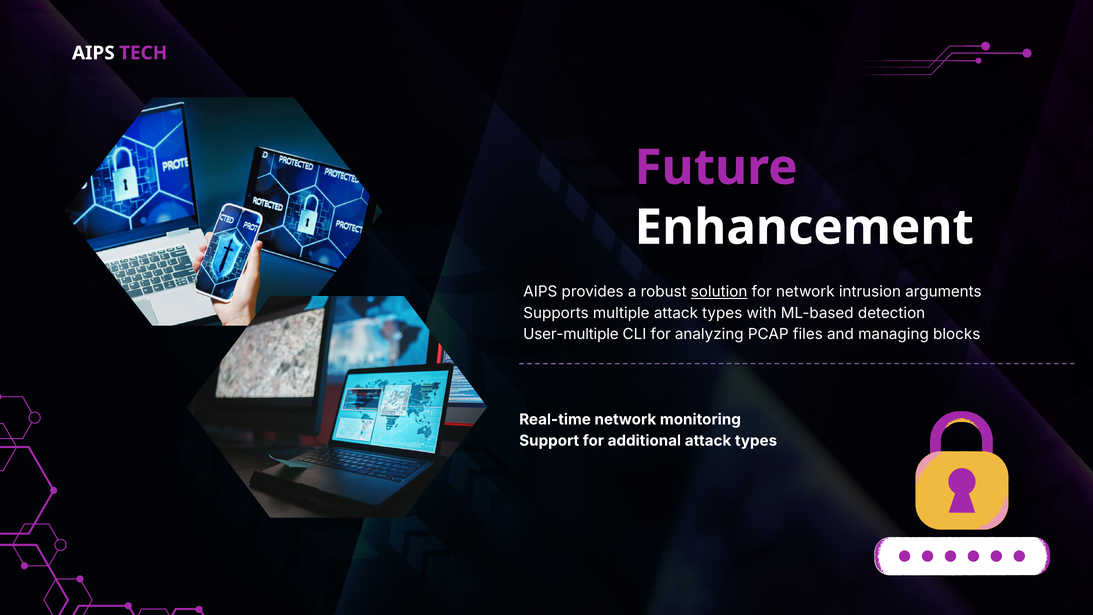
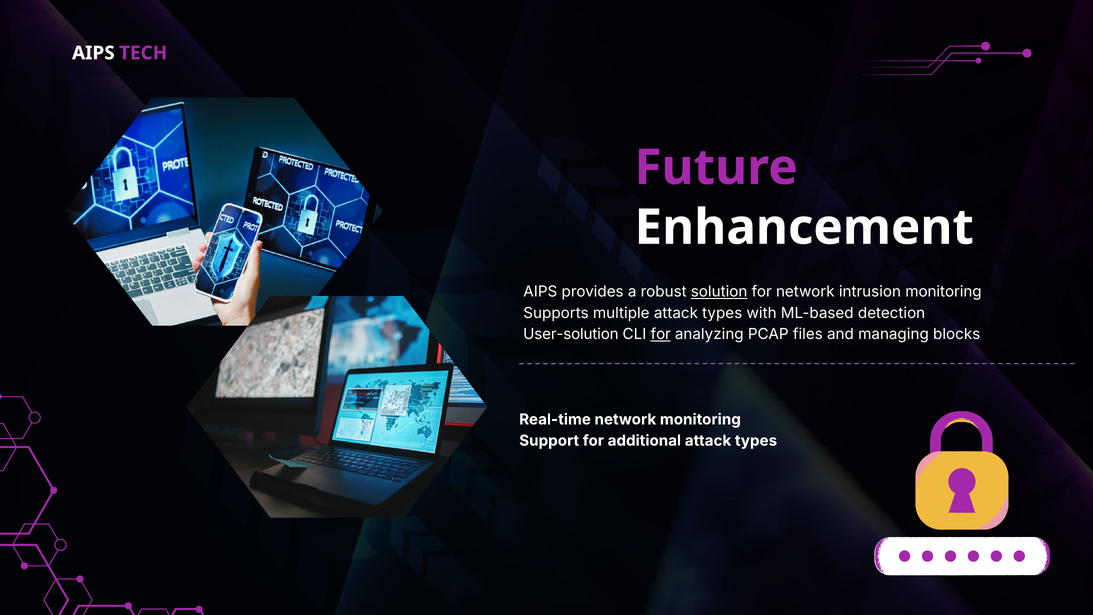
intrusion arguments: arguments -> monitoring
User-multiple: User-multiple -> User-solution
for at (661, 334) underline: none -> present
